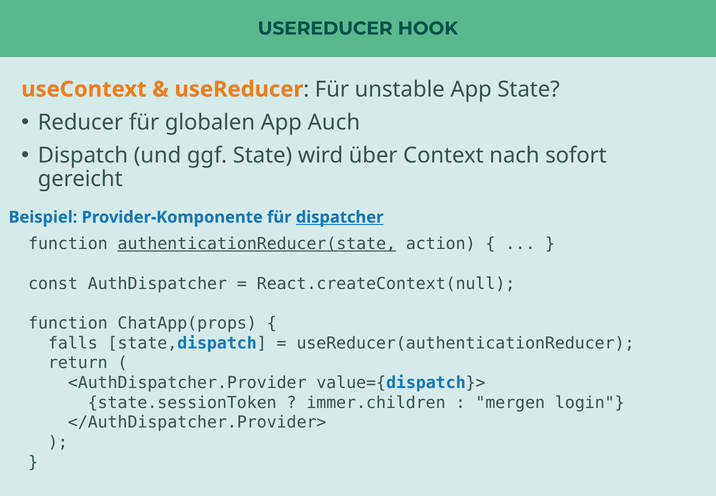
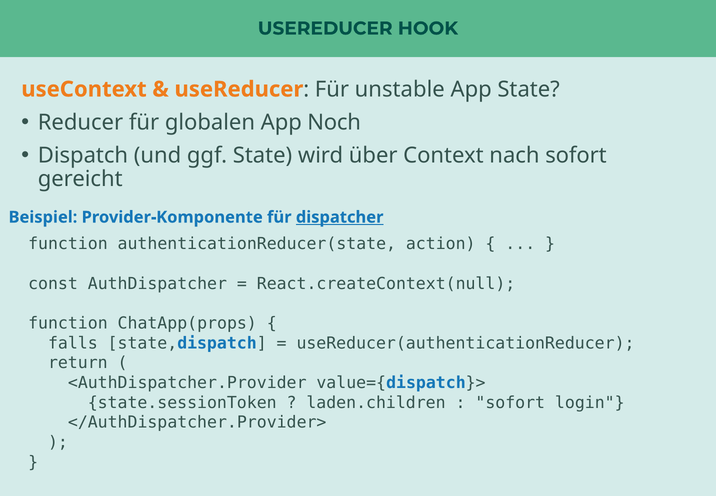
Auch: Auch -> Noch
authenticationReducer(state underline: present -> none
immer.children: immer.children -> laden.children
mergen at (510, 402): mergen -> sofort
